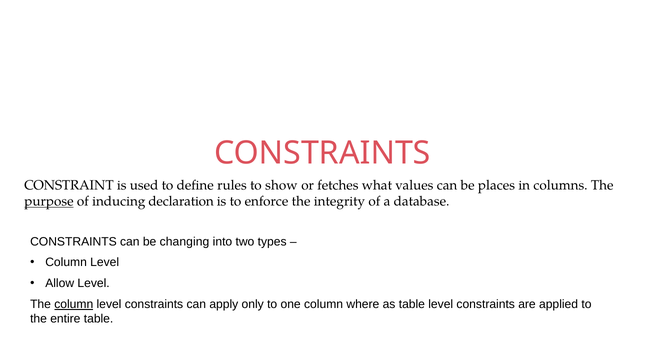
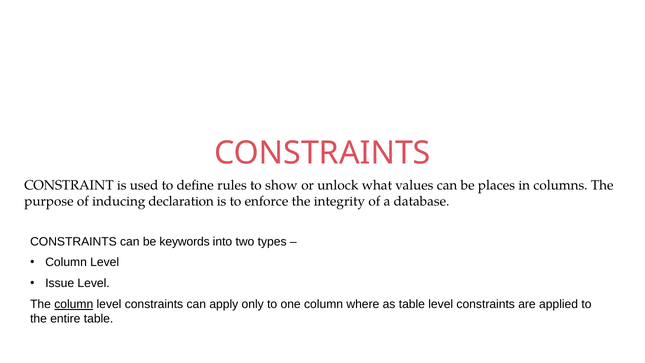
fetches: fetches -> unlock
purpose underline: present -> none
changing: changing -> keywords
Allow: Allow -> Issue
